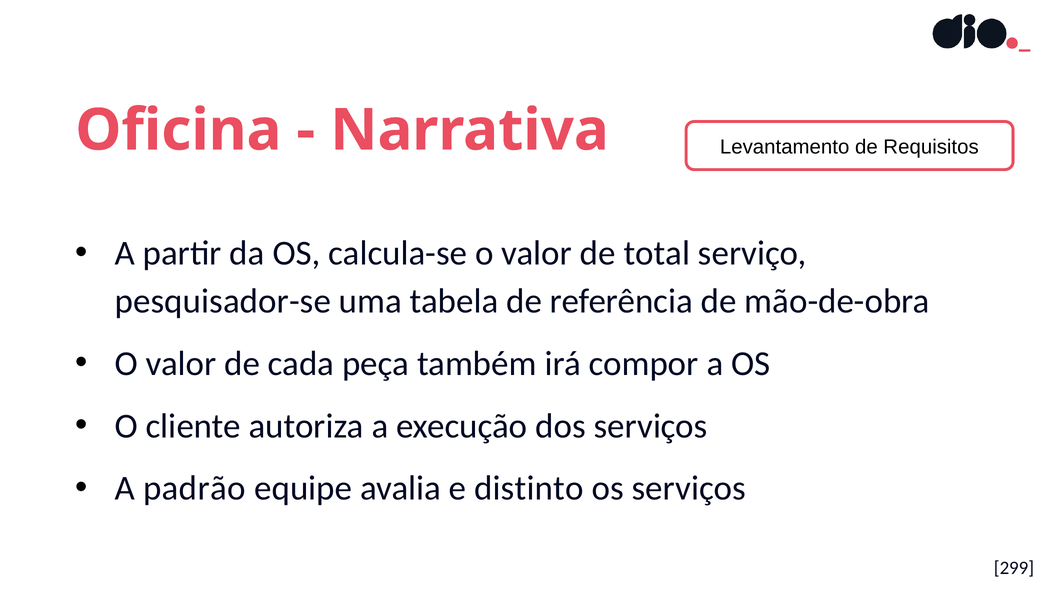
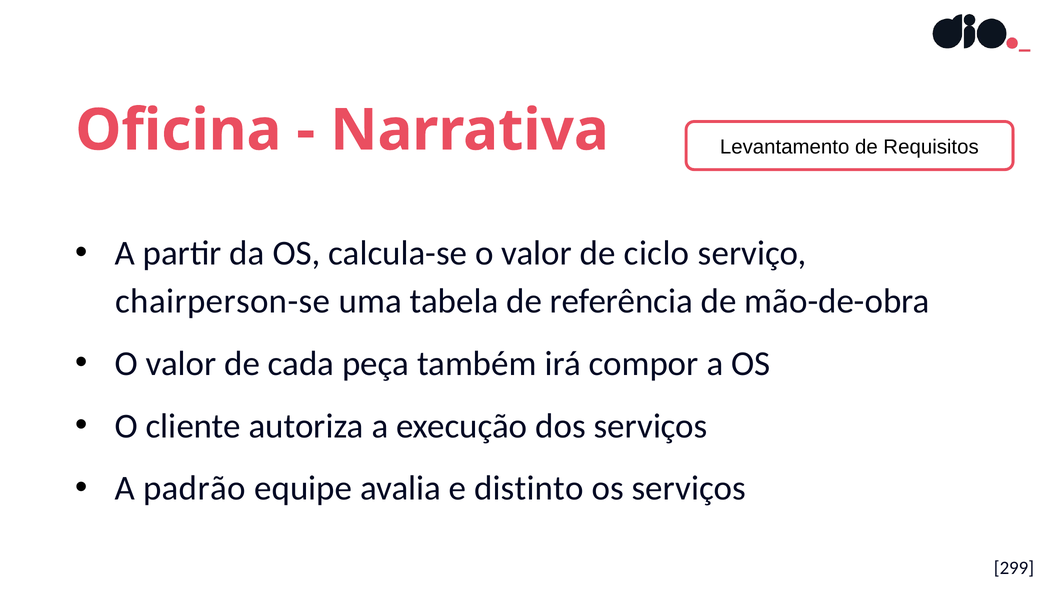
total: total -> ciclo
pesquisador-se: pesquisador-se -> chairperson-se
